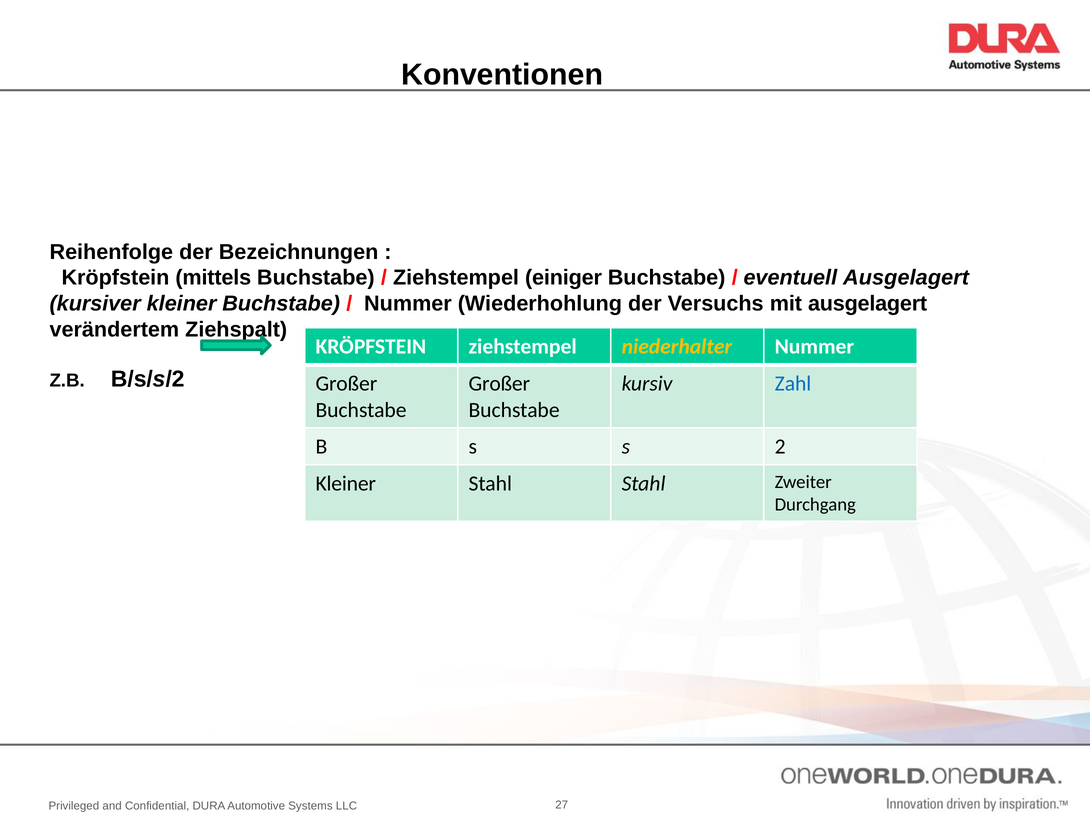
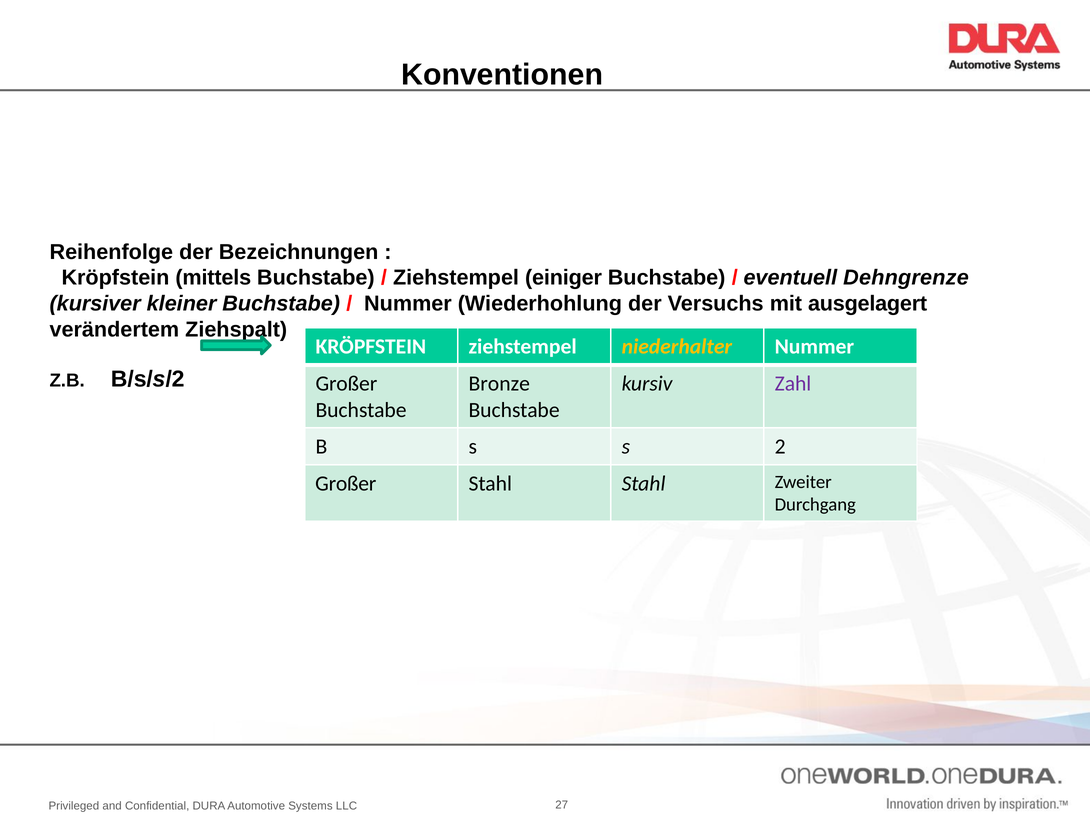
eventuell Ausgelagert: Ausgelagert -> Dehngrenze
Großer at (499, 384): Großer -> Bronze
Zahl colour: blue -> purple
Kleiner at (346, 484): Kleiner -> Großer
